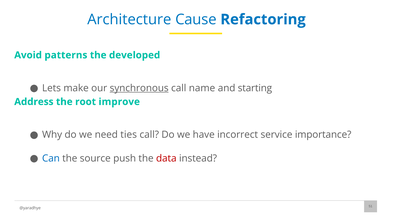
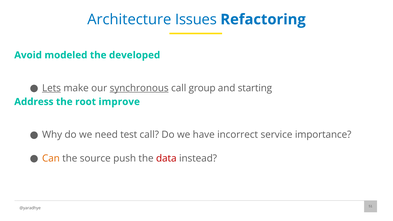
Cause: Cause -> Issues
patterns: patterns -> modeled
Lets underline: none -> present
name: name -> group
ties: ties -> test
Can colour: blue -> orange
